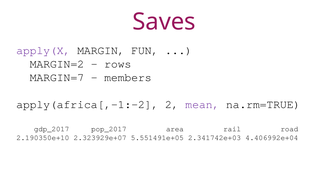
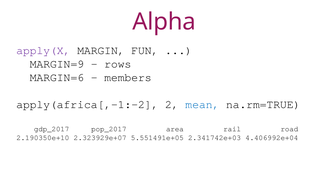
Saves: Saves -> Alpha
MARGIN=2: MARGIN=2 -> MARGIN=9
MARGIN=7: MARGIN=7 -> MARGIN=6
mean colour: purple -> blue
